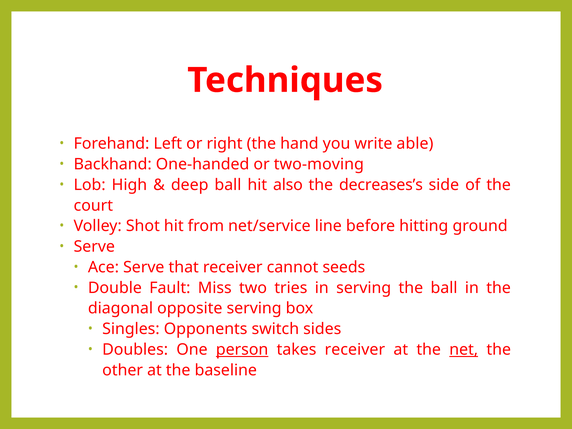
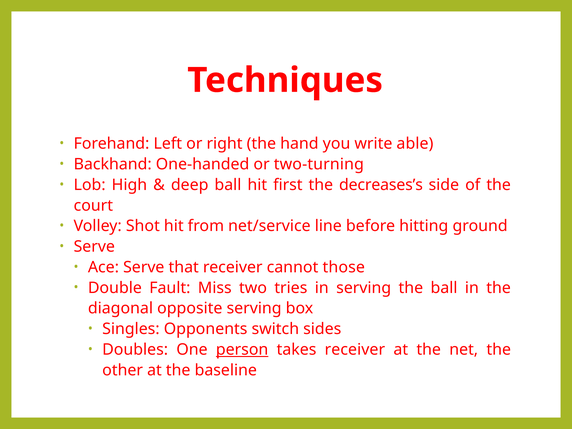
two-moving: two-moving -> two-turning
also: also -> first
seeds: seeds -> those
net underline: present -> none
